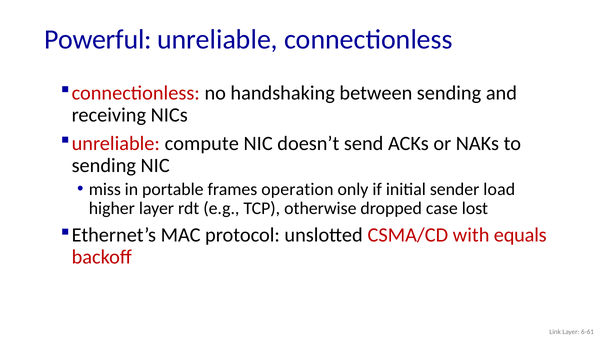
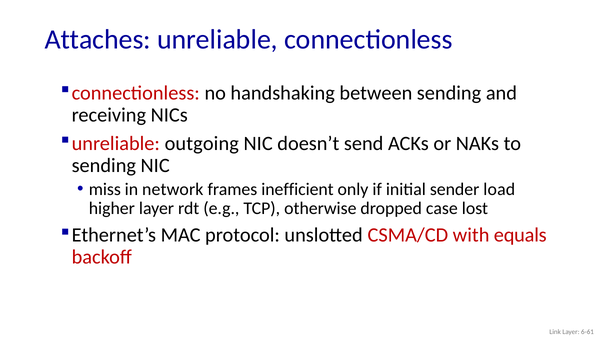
Powerful: Powerful -> Attaches
compute: compute -> outgoing
portable: portable -> network
operation: operation -> inefficient
